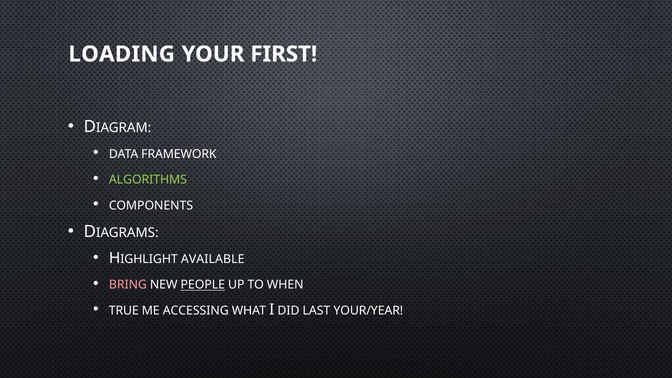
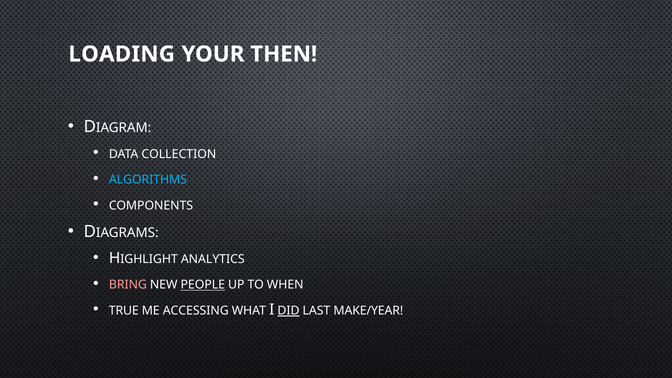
FIRST: FIRST -> THEN
FRAMEWORK: FRAMEWORK -> COLLECTION
ALGORITHMS colour: light green -> light blue
AVAILABLE: AVAILABLE -> ANALYTICS
DID underline: none -> present
YOUR/YEAR: YOUR/YEAR -> MAKE/YEAR
